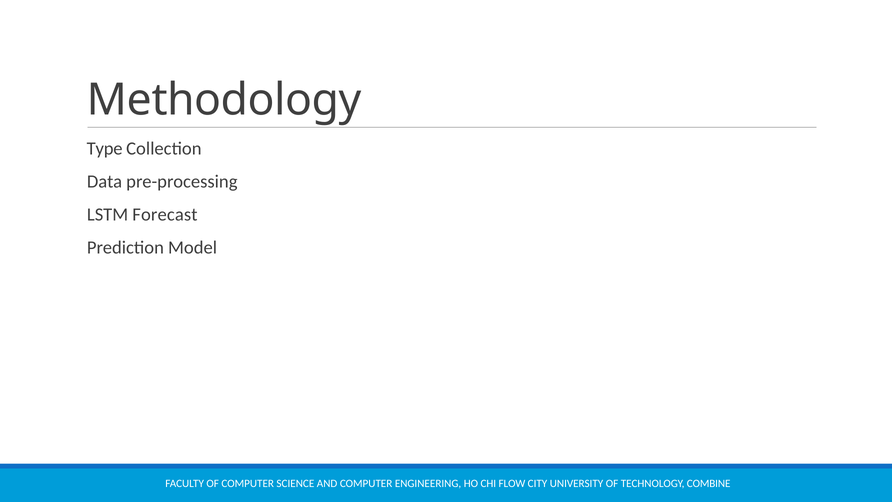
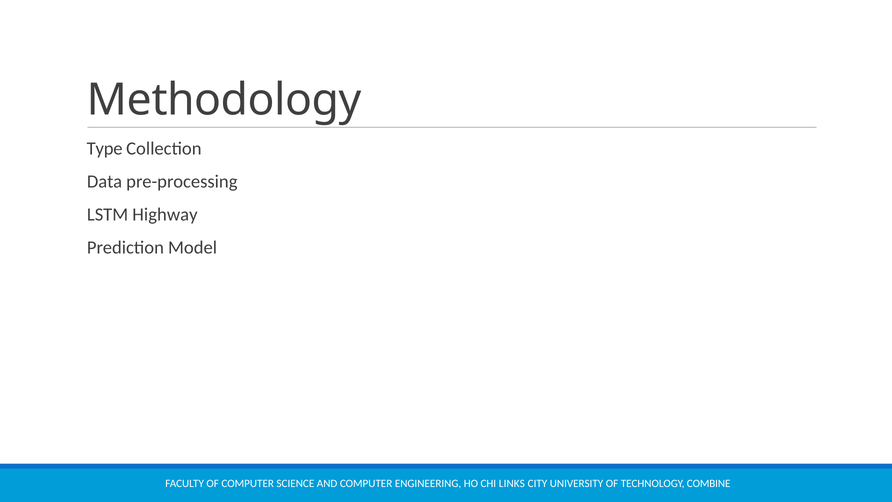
Forecast: Forecast -> Highway
FLOW: FLOW -> LINKS
